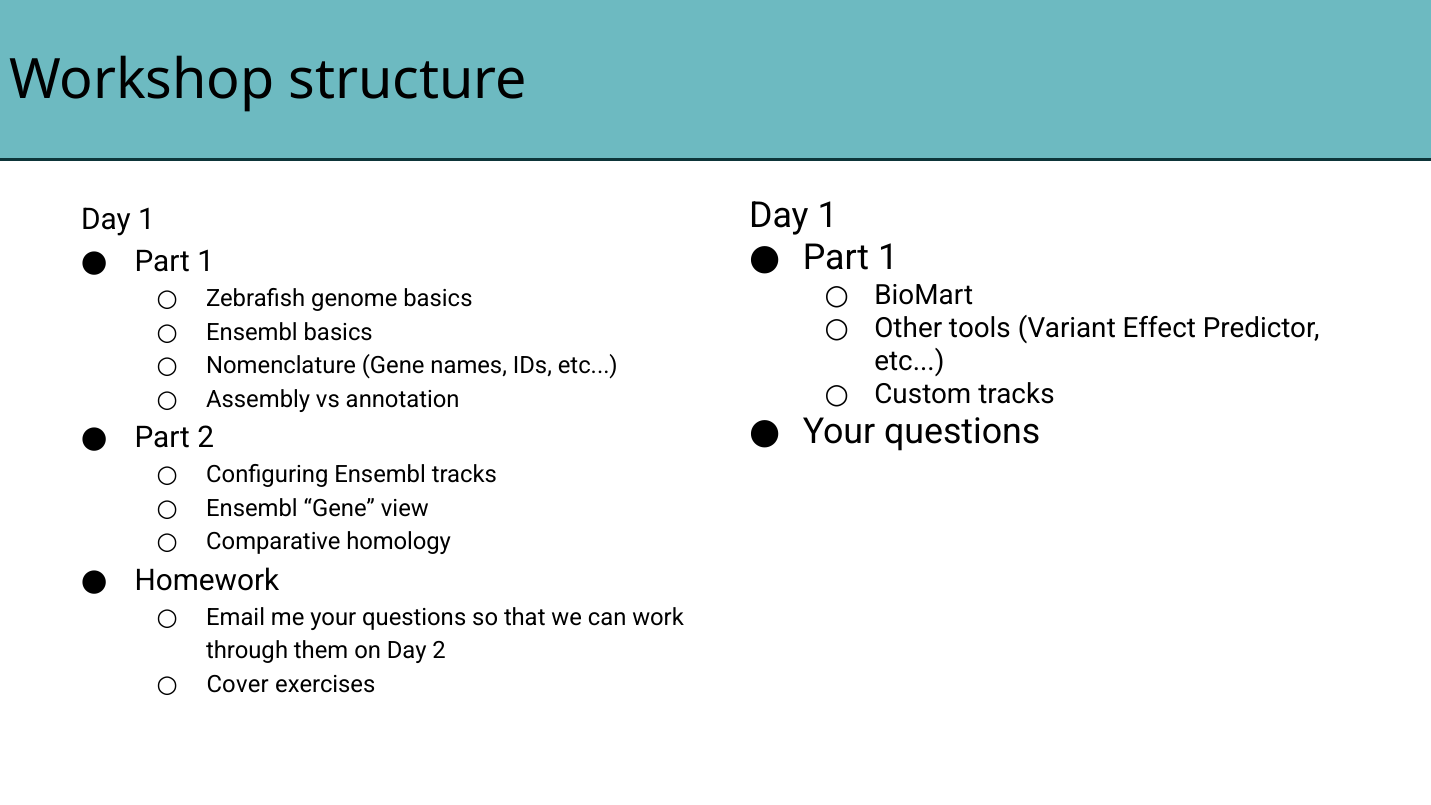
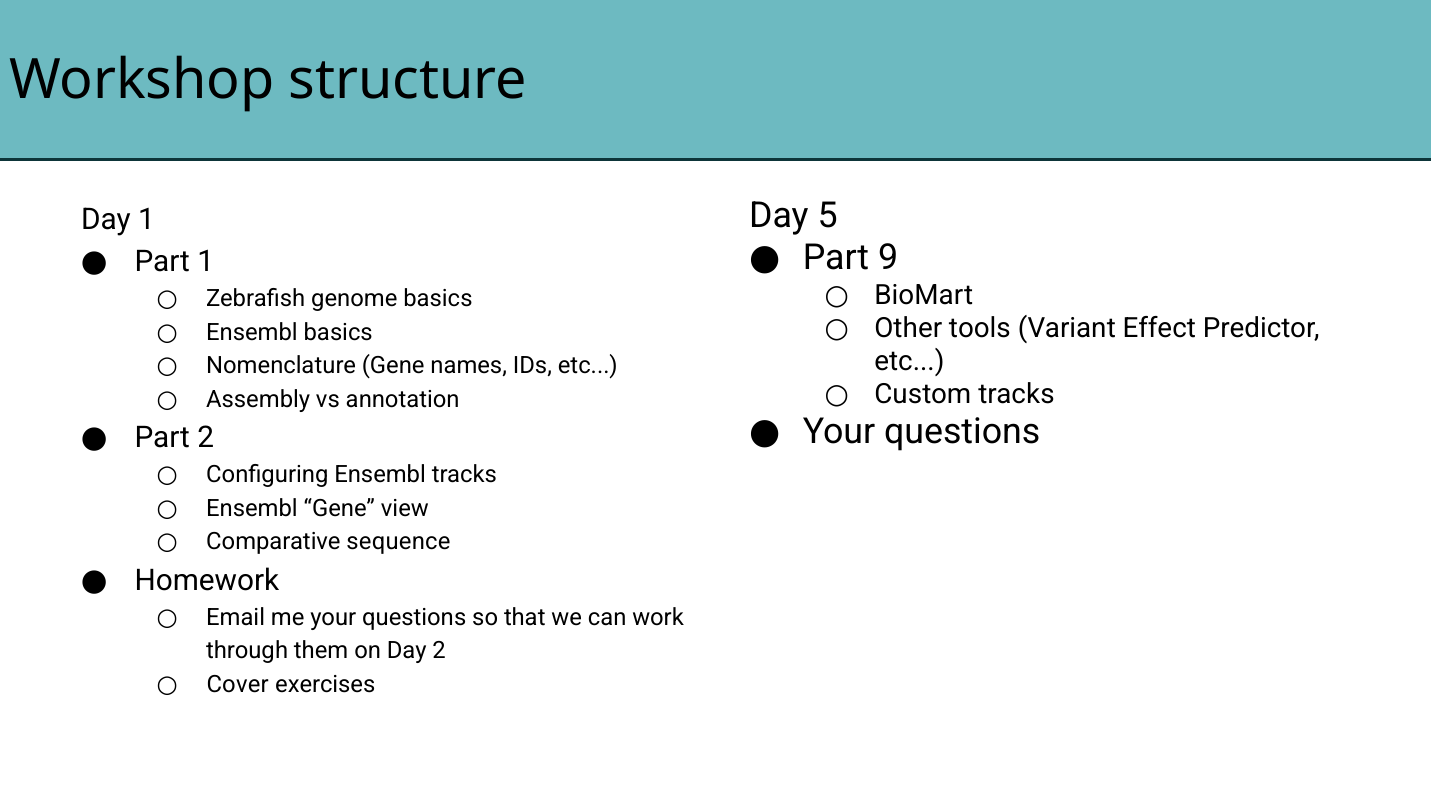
1 at (828, 216): 1 -> 5
1 at (888, 258): 1 -> 9
homology: homology -> sequence
